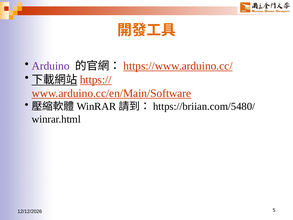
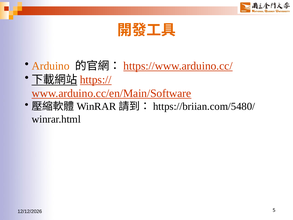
Arduino colour: purple -> orange
